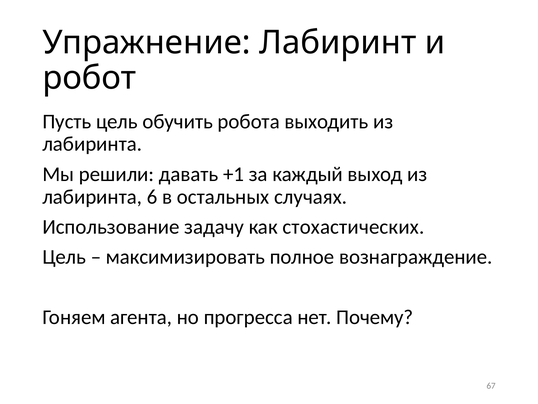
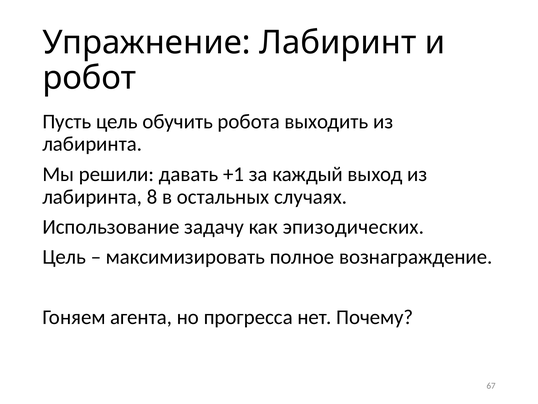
6: 6 -> 8
стохастических: стохастических -> эпизодических
